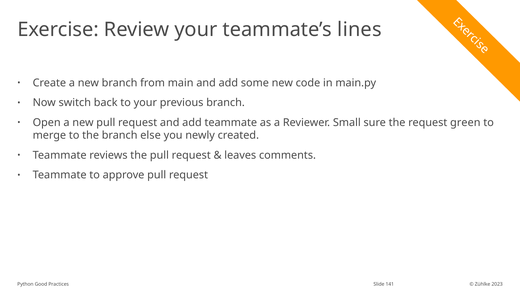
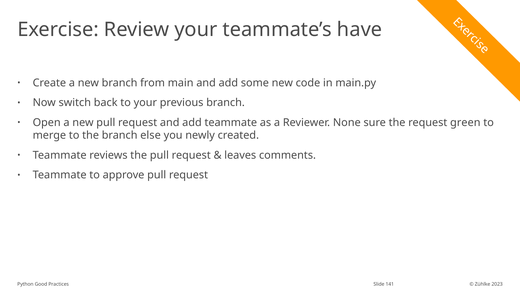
lines: lines -> have
Small: Small -> None
